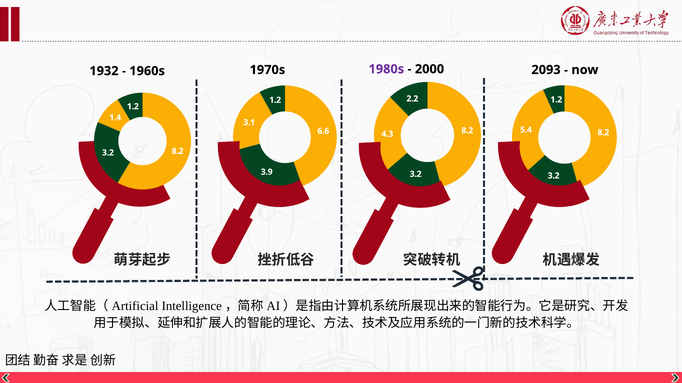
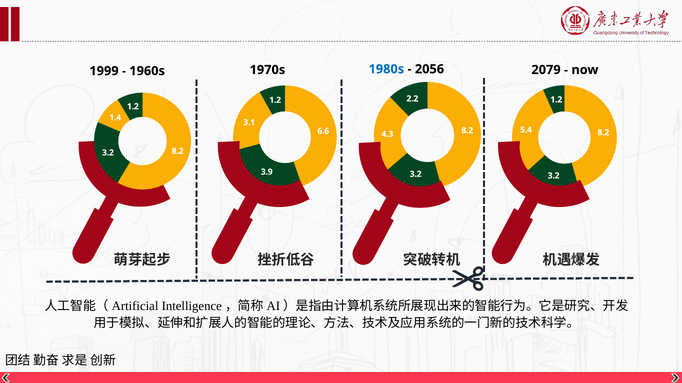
1980s colour: purple -> blue
2000: 2000 -> 2056
1932: 1932 -> 1999
2093: 2093 -> 2079
